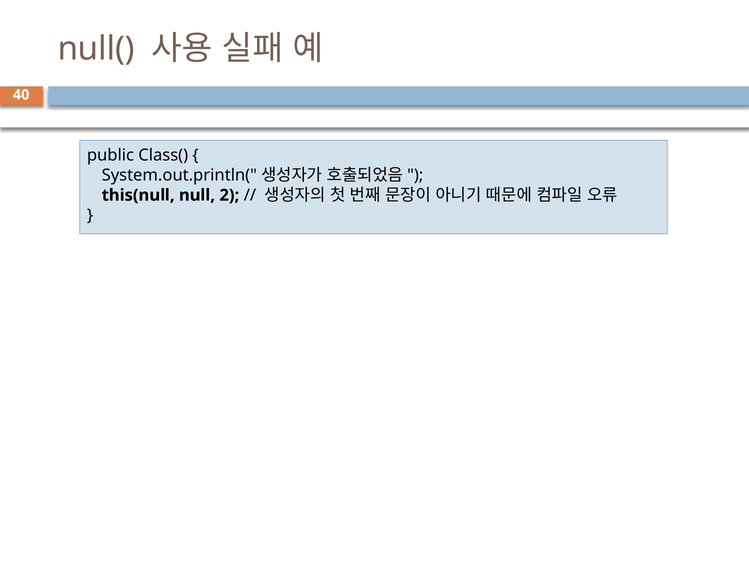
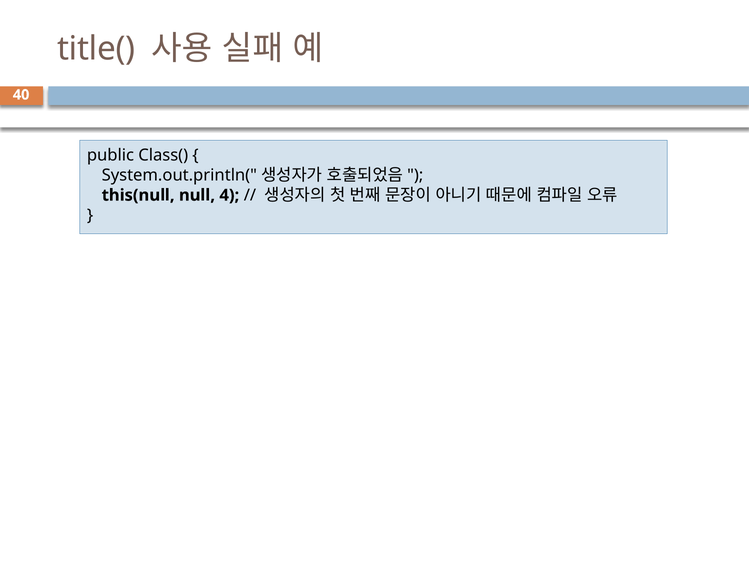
null(: null( -> title(
2: 2 -> 4
